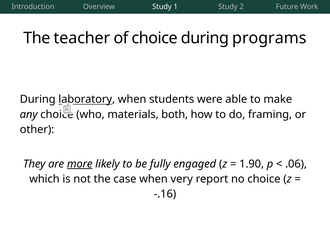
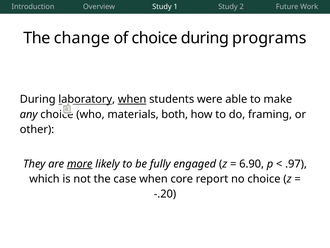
teacher: teacher -> change
when at (132, 99) underline: none -> present
1.90: 1.90 -> 6.90
.06: .06 -> .97
very: very -> core
-.16: -.16 -> -.20
